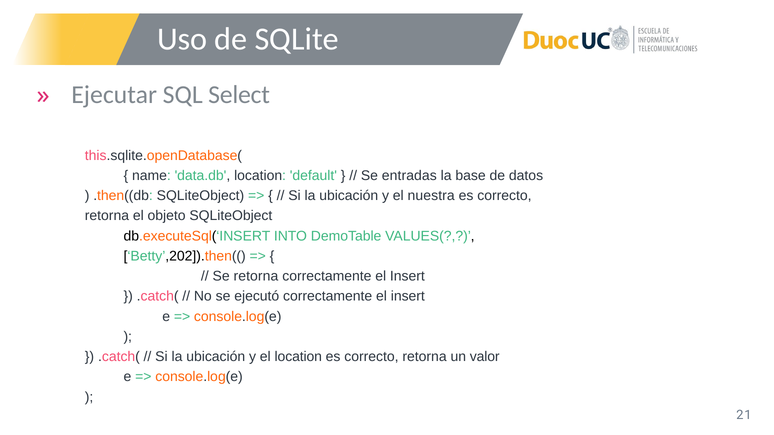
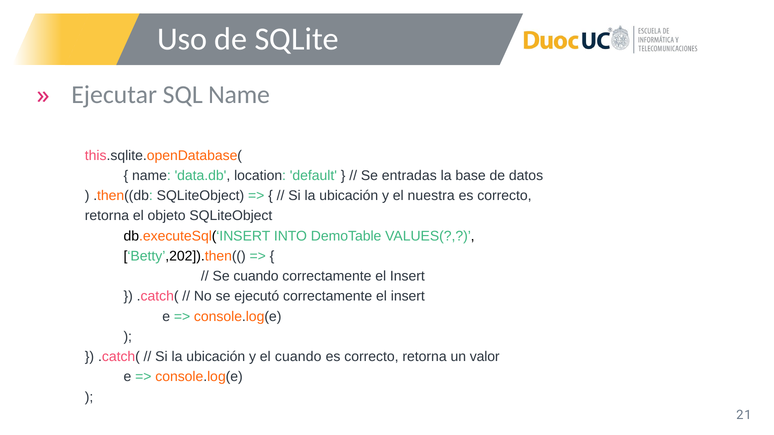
SQL Select: Select -> Name
Se retorna: retorna -> cuando
el location: location -> cuando
